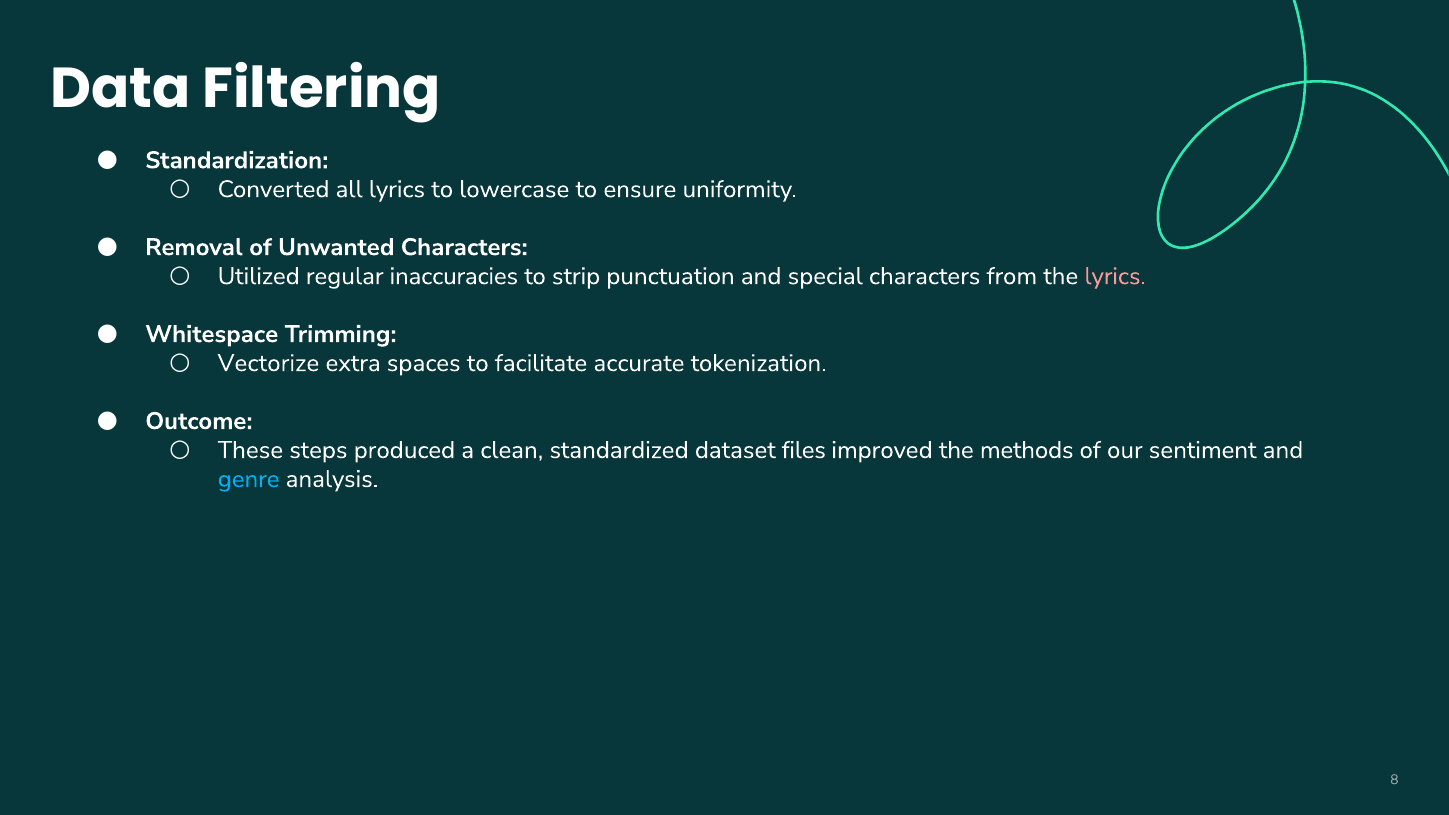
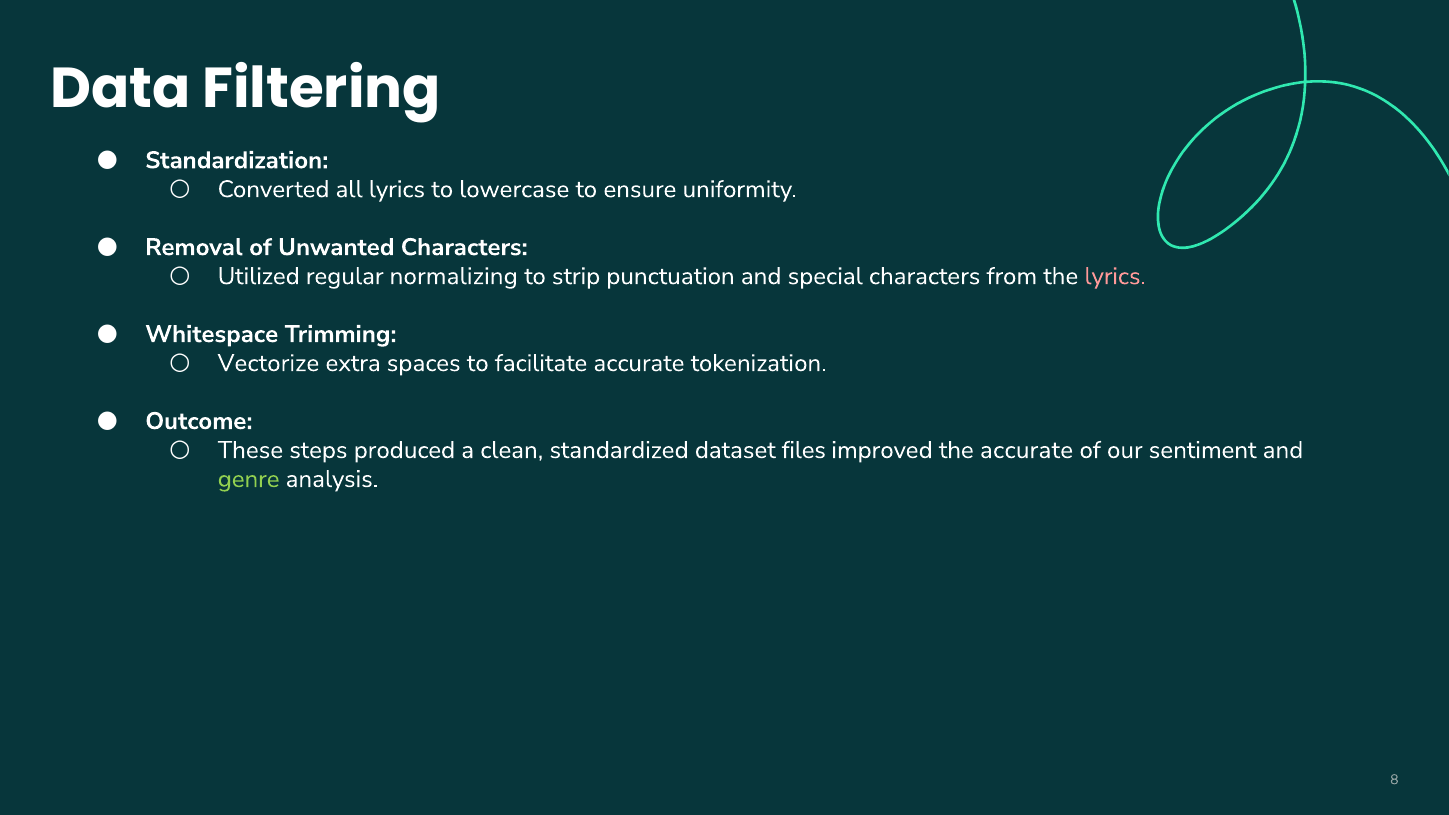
inaccuracies: inaccuracies -> normalizing
the methods: methods -> accurate
genre colour: light blue -> light green
